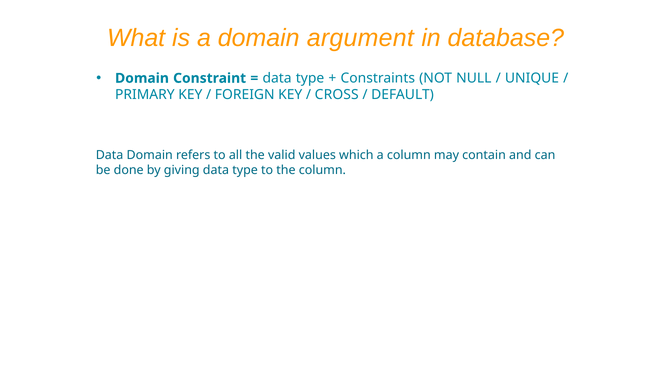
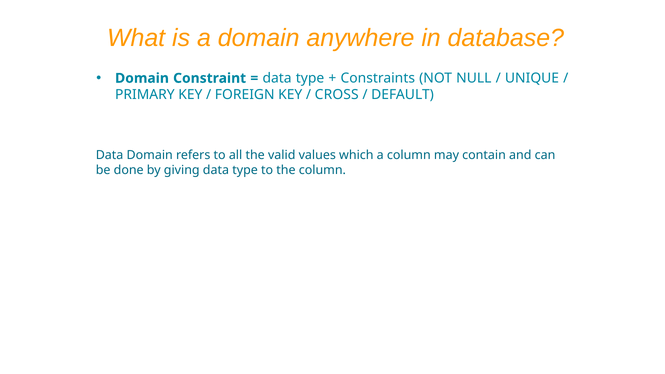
argument: argument -> anywhere
